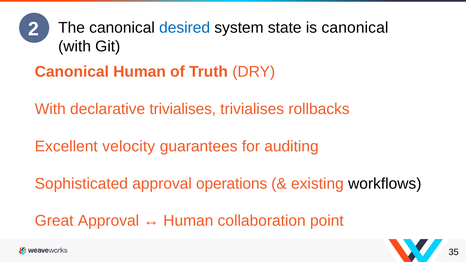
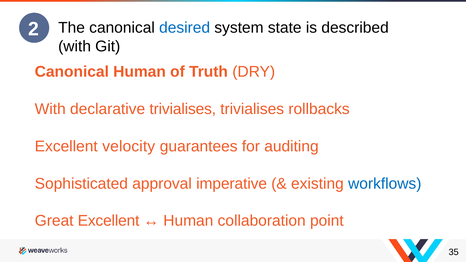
is canonical: canonical -> described
operations: operations -> imperative
workflows colour: black -> blue
Great Approval: Approval -> Excellent
